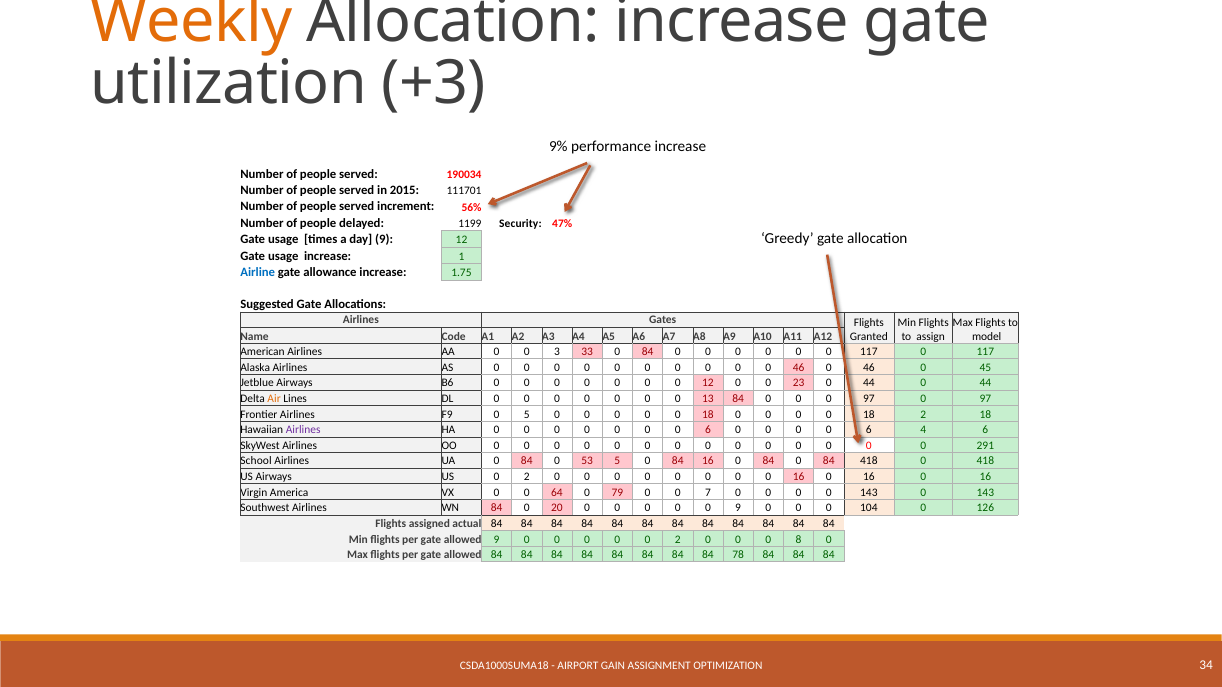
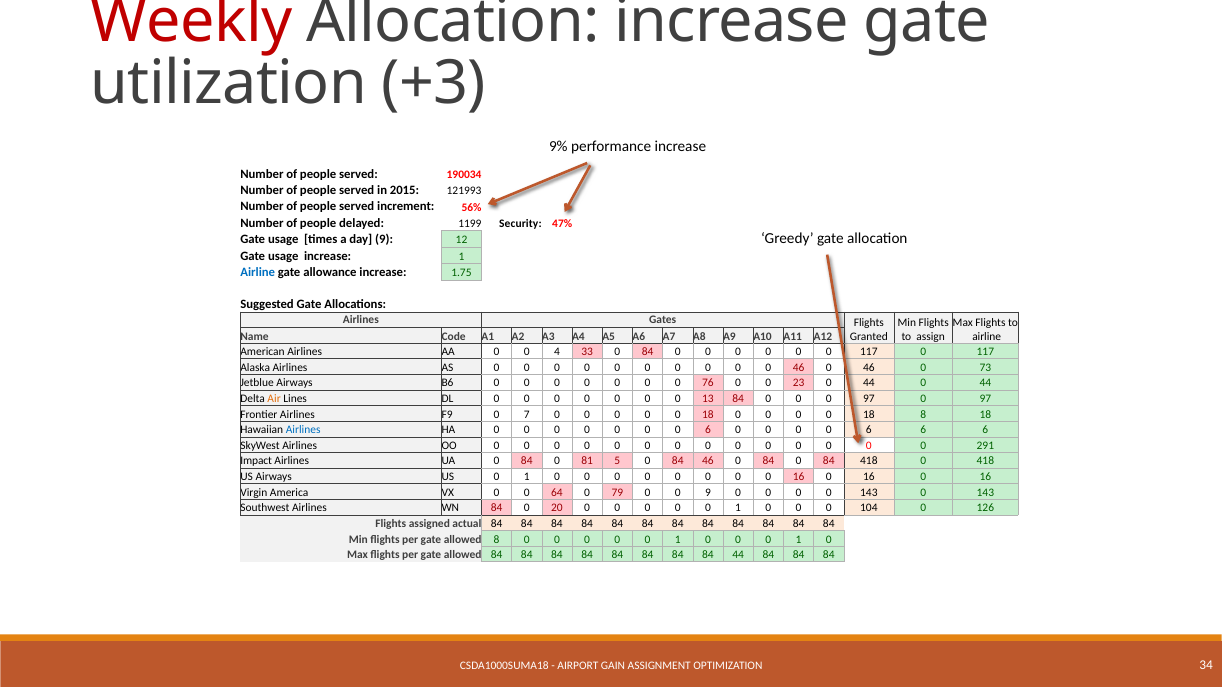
Weekly colour: orange -> red
111701: 111701 -> 121993
model at (987, 336): model -> airline
3: 3 -> 4
45: 45 -> 73
0 12: 12 -> 76
0 5: 5 -> 7
2 at (923, 415): 2 -> 8
Airlines at (303, 430) colour: purple -> blue
4 at (923, 430): 4 -> 6
School: School -> Impact
53: 53 -> 81
84 16: 16 -> 46
US 0 2: 2 -> 1
0 7: 7 -> 9
9 at (738, 508): 9 -> 1
allowed 9: 9 -> 8
2 at (678, 540): 2 -> 1
8 at (799, 540): 8 -> 1
84 78: 78 -> 44
